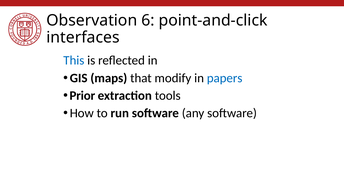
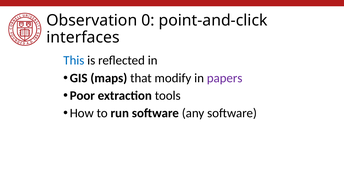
6: 6 -> 0
papers colour: blue -> purple
Prior: Prior -> Poor
